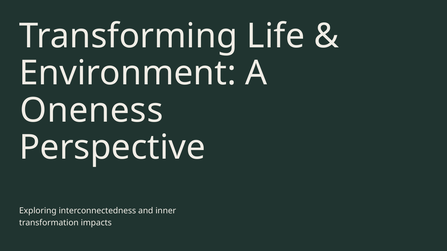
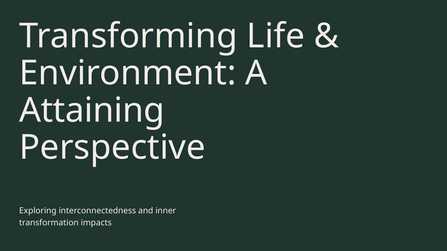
Oneness: Oneness -> Attaining
